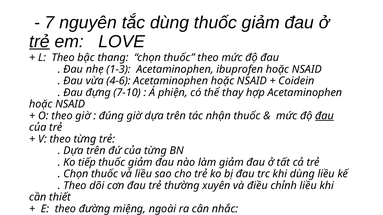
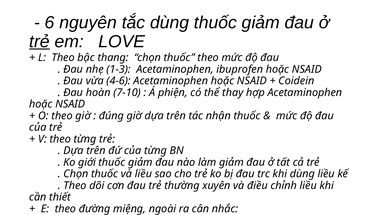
7: 7 -> 6
đựng: đựng -> hoàn
đau at (324, 116) underline: present -> none
tiếp: tiếp -> giới
